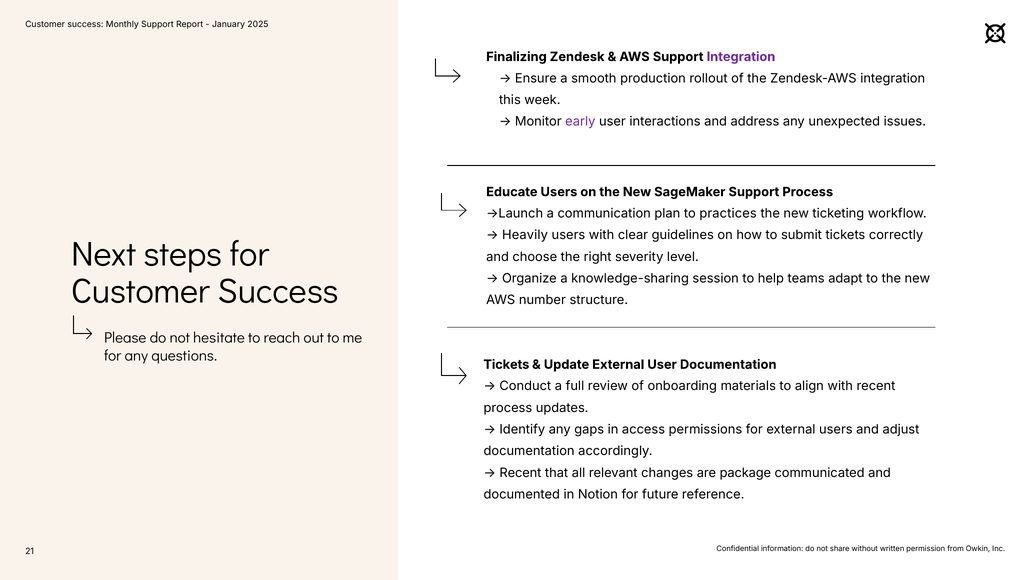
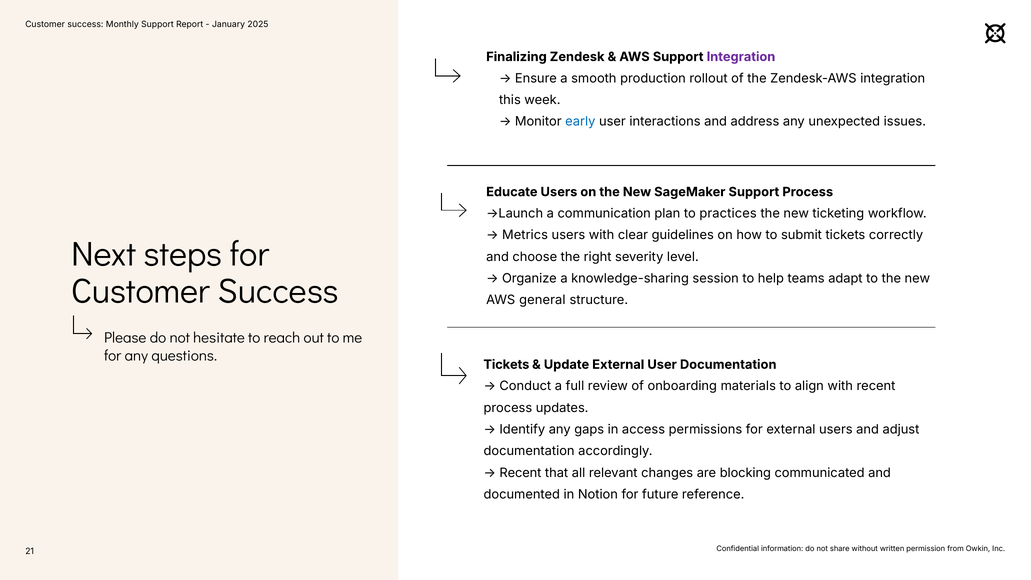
early colour: purple -> blue
Heavily: Heavily -> Metrics
number: number -> general
package: package -> blocking
